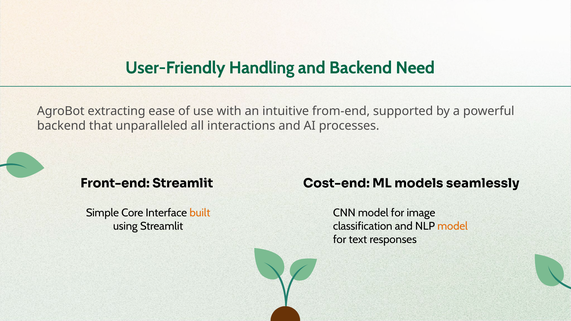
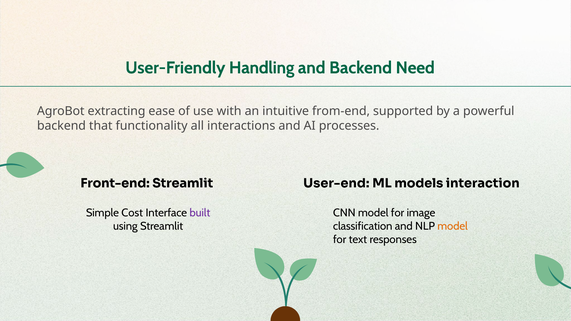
unparalleled: unparalleled -> functionality
Cost-end: Cost-end -> User-end
seamlessly: seamlessly -> interaction
Core: Core -> Cost
built colour: orange -> purple
